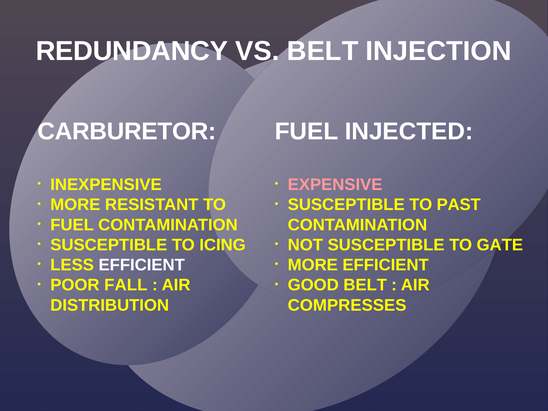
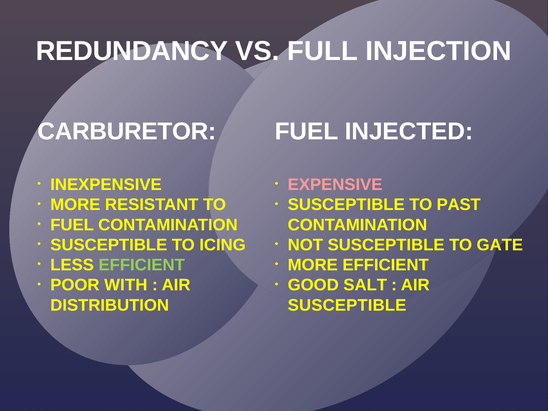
VS BELT: BELT -> FULL
EFFICIENT at (142, 265) colour: white -> light green
FALL: FALL -> WITH
GOOD BELT: BELT -> SALT
COMPRESSES at (347, 305): COMPRESSES -> SUSCEPTIBLE
